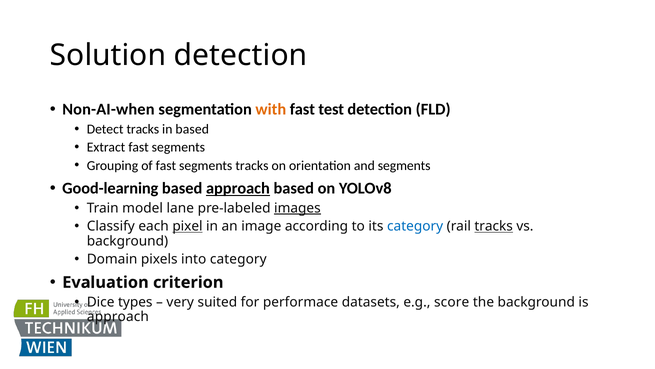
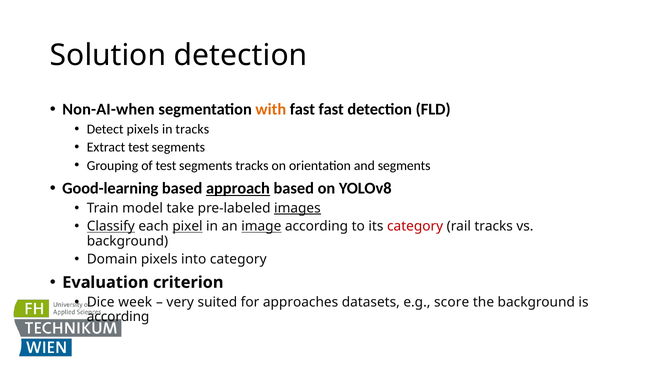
fast test: test -> fast
Detect tracks: tracks -> pixels
in based: based -> tracks
Extract fast: fast -> test
of fast: fast -> test
lane: lane -> take
Classify underline: none -> present
image underline: none -> present
category at (415, 226) colour: blue -> red
tracks at (494, 226) underline: present -> none
types: types -> week
performace: performace -> approaches
approach at (118, 316): approach -> according
